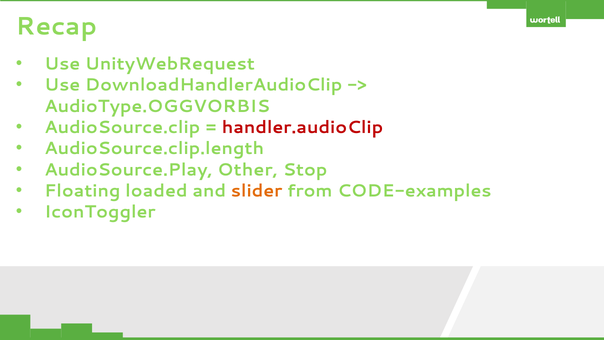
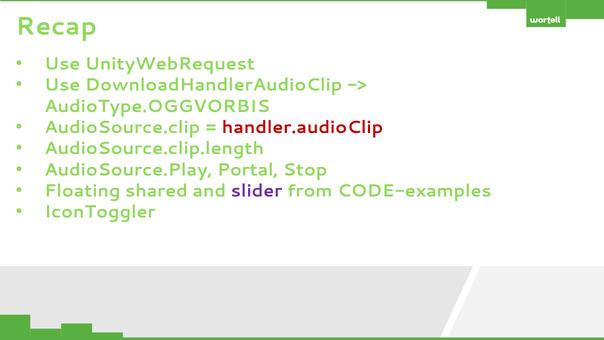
Other: Other -> Portal
loaded: loaded -> shared
slider colour: orange -> purple
